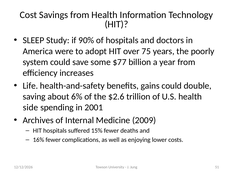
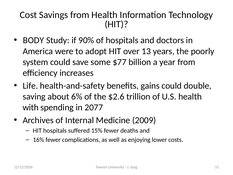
SLEEP: SLEEP -> BODY
75: 75 -> 13
side: side -> with
2001: 2001 -> 2077
